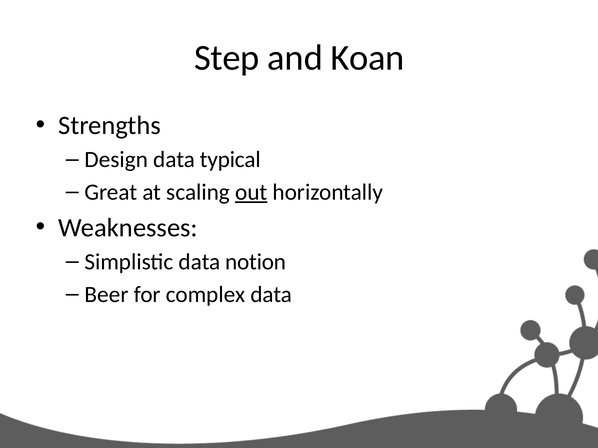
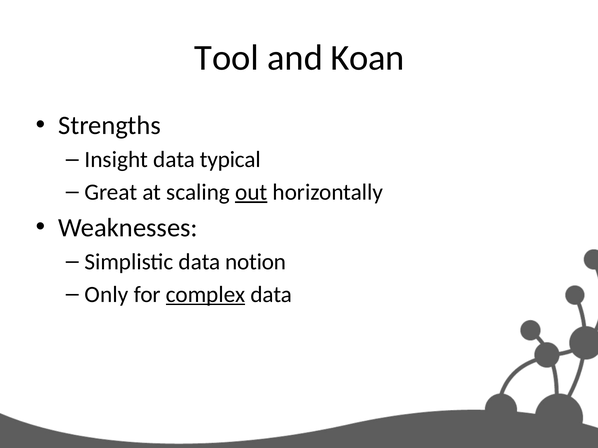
Step: Step -> Tool
Design: Design -> Insight
Beer: Beer -> Only
complex underline: none -> present
